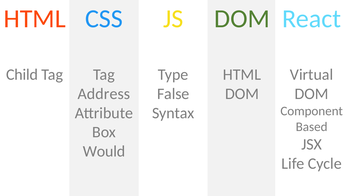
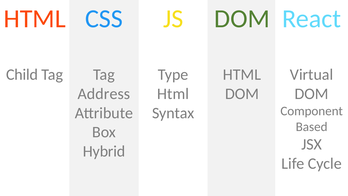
False at (173, 94): False -> Html
Would: Would -> Hybrid
